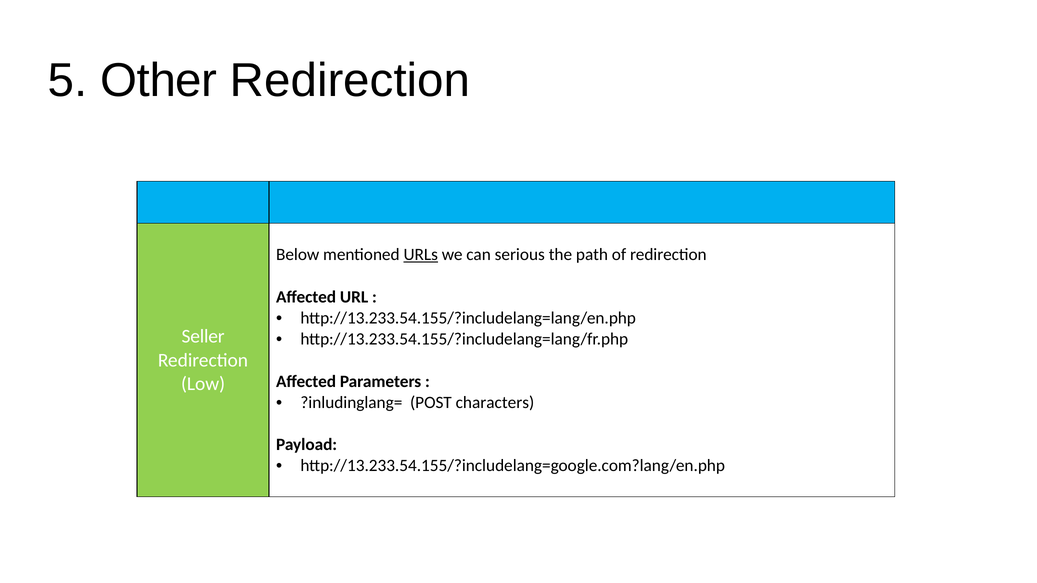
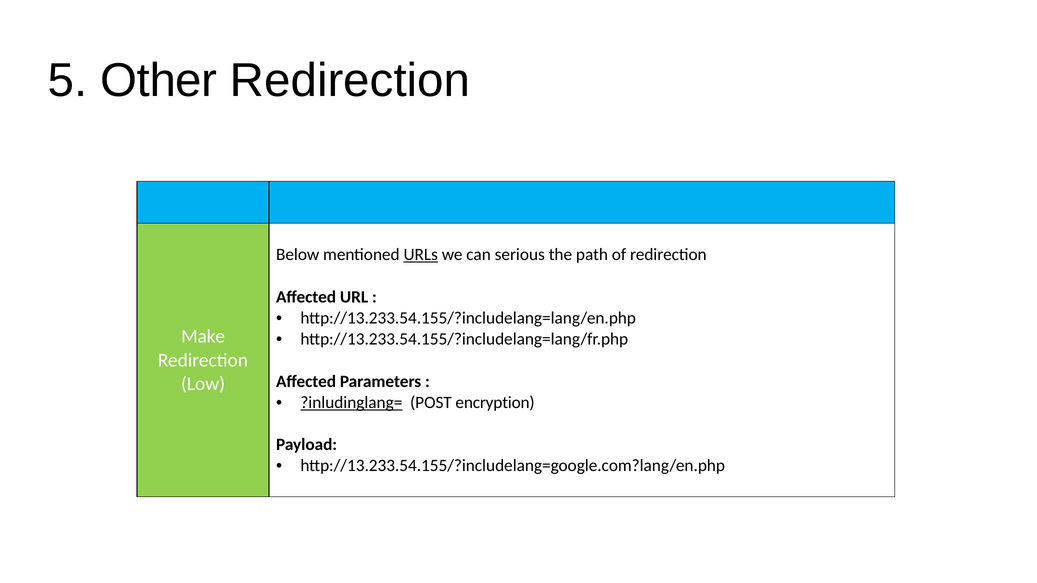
Seller: Seller -> Make
?inludinglang= underline: none -> present
characters: characters -> encryption
